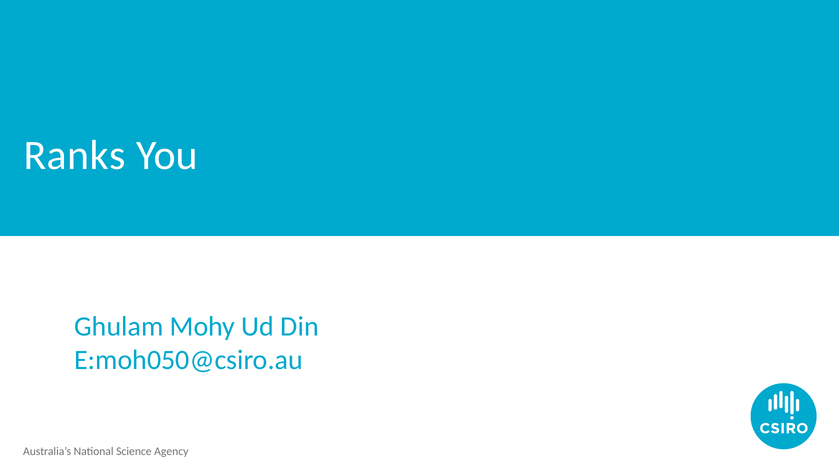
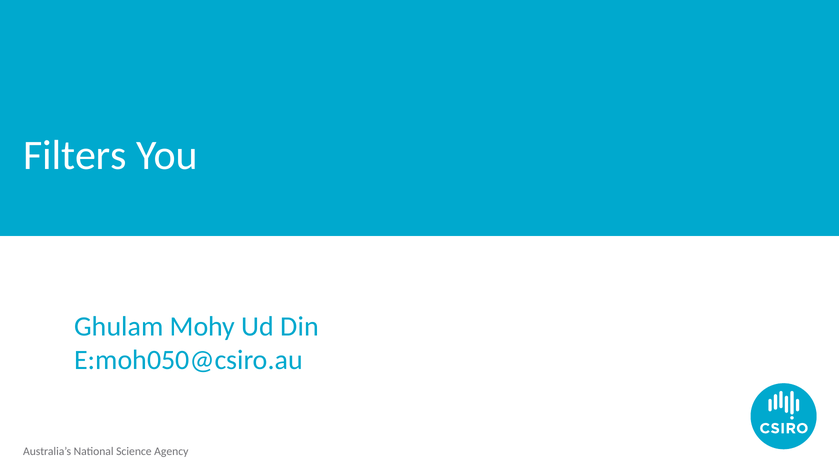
Ranks: Ranks -> Filters
